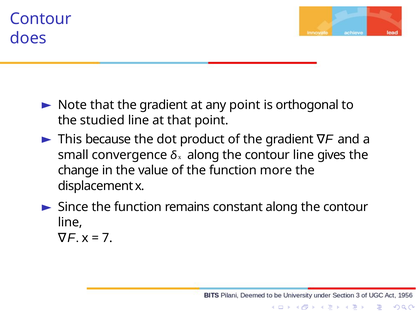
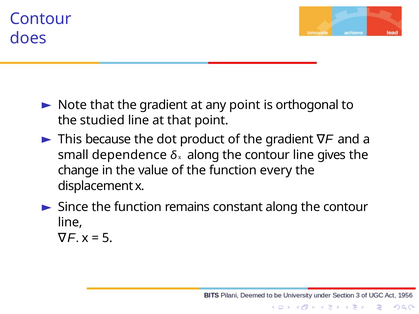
convergence: convergence -> dependence
more: more -> every
7: 7 -> 5
